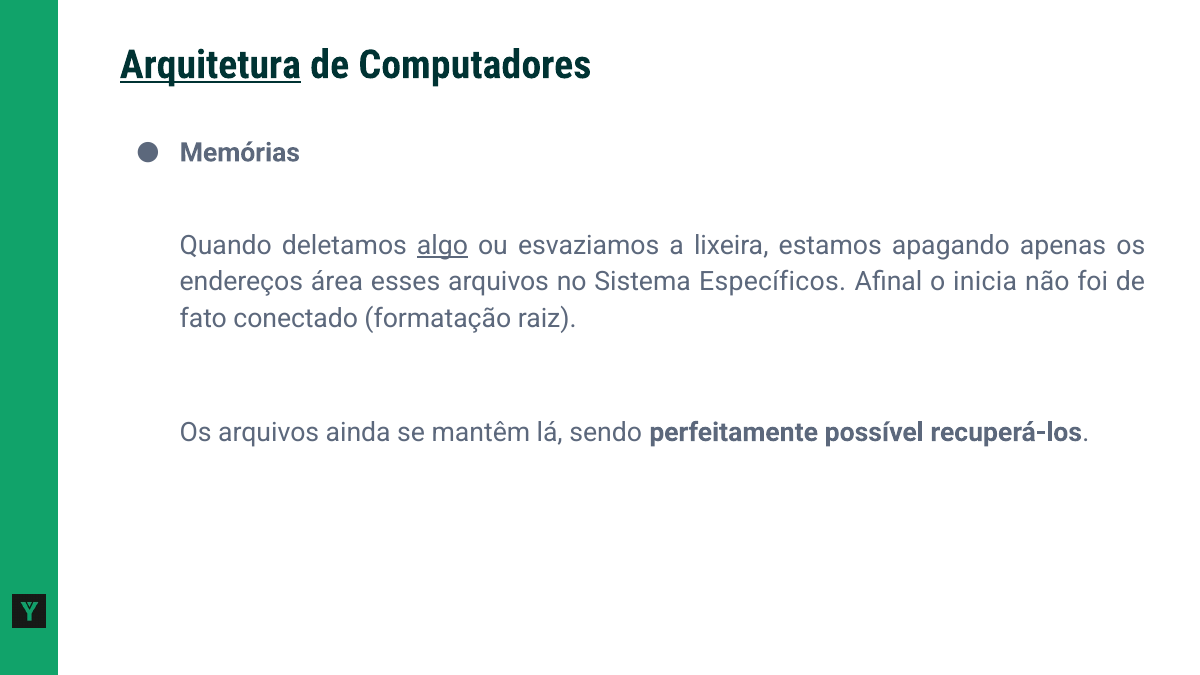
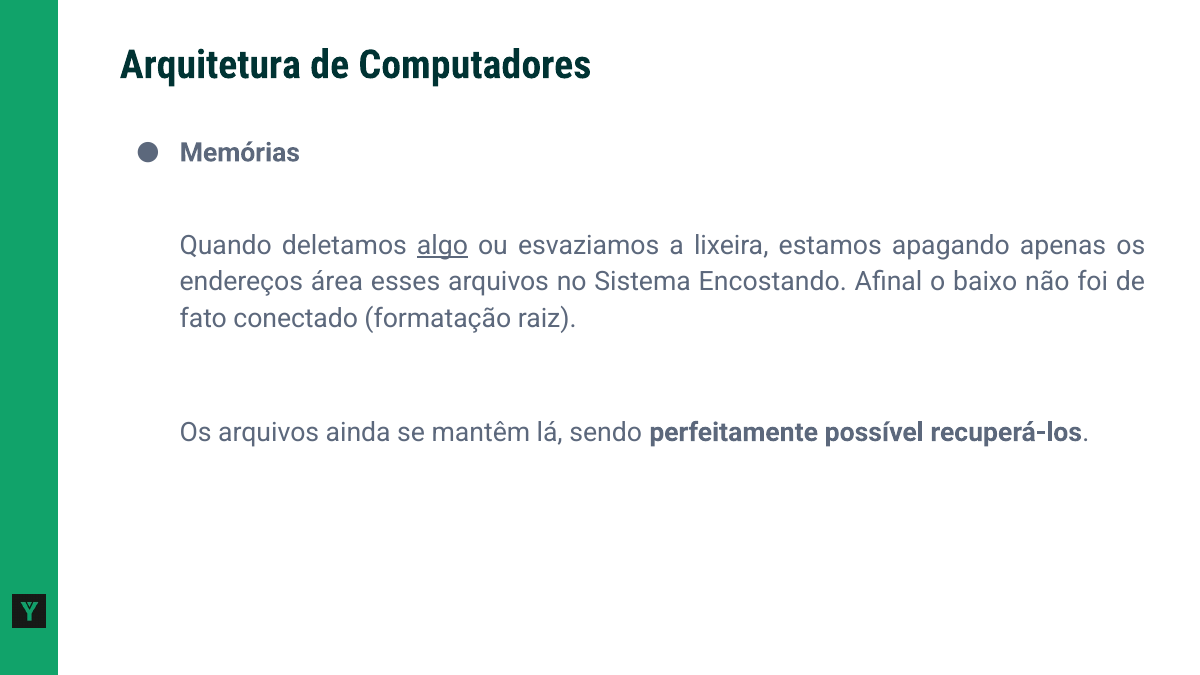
Arquitetura underline: present -> none
Específicos: Específicos -> Encostando
inicia: inicia -> baixo
